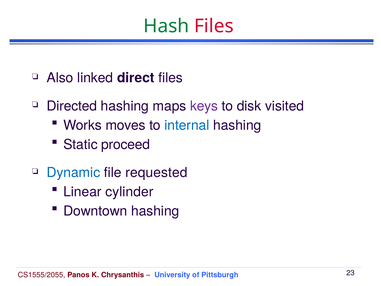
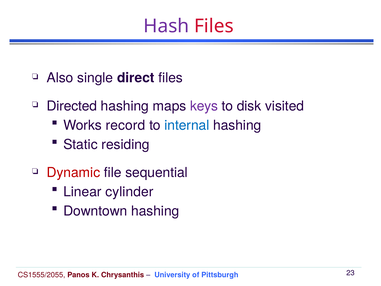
Hash colour: green -> purple
linked: linked -> single
moves: moves -> record
proceed: proceed -> residing
Dynamic colour: blue -> red
requested: requested -> sequential
